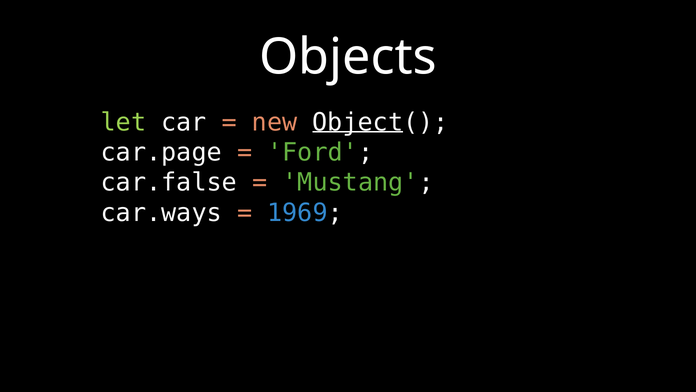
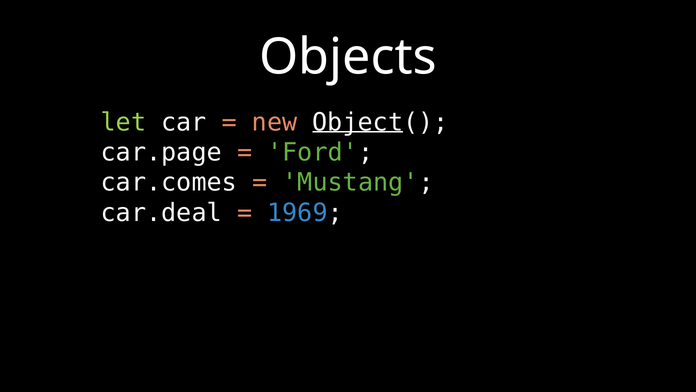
car.false: car.false -> car.comes
car.ways: car.ways -> car.deal
